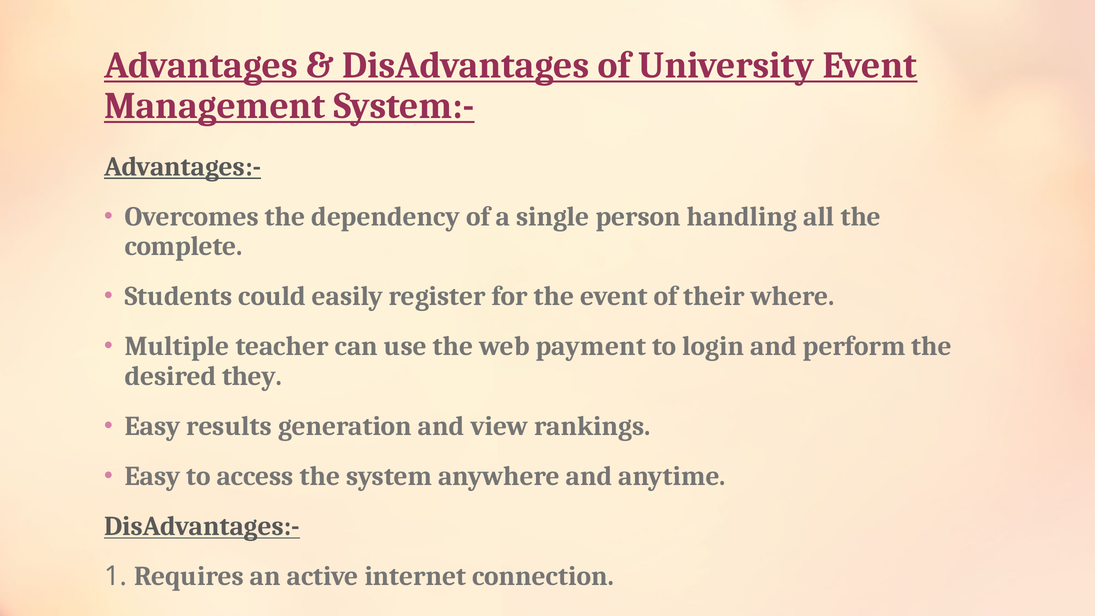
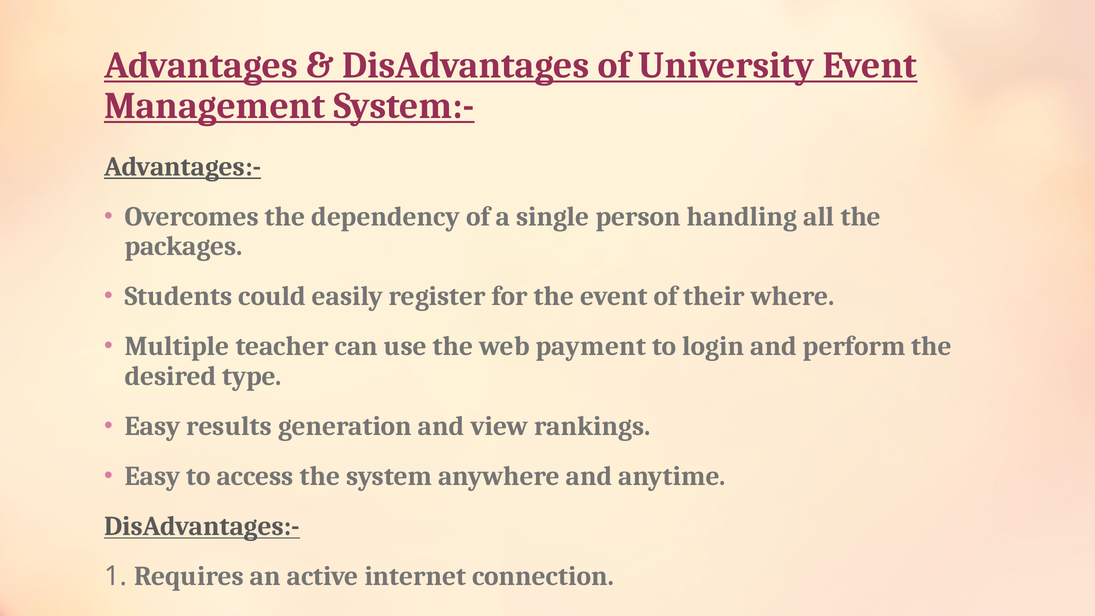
complete: complete -> packages
they: they -> type
